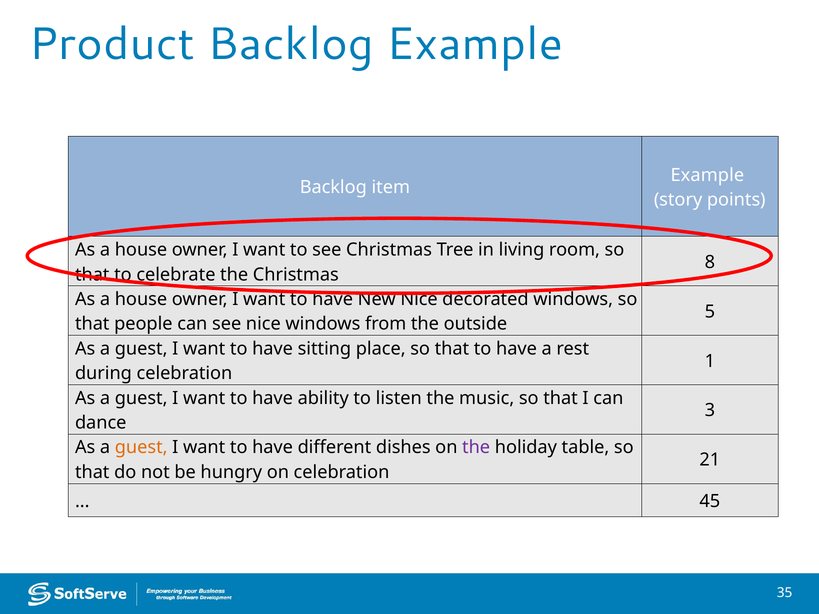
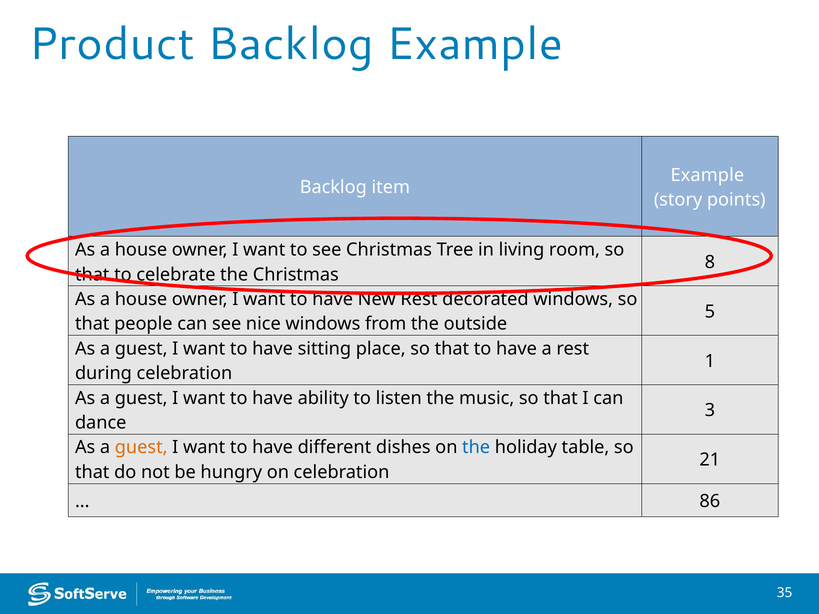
New Nice: Nice -> Rest
the at (476, 448) colour: purple -> blue
45: 45 -> 86
